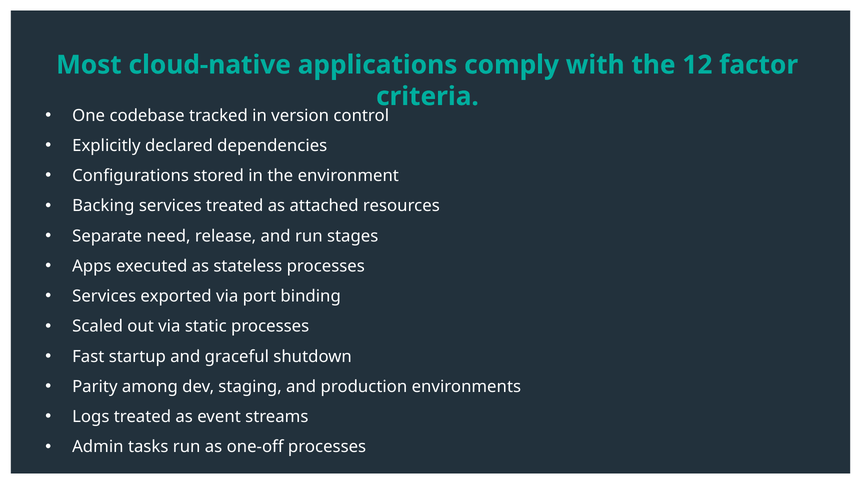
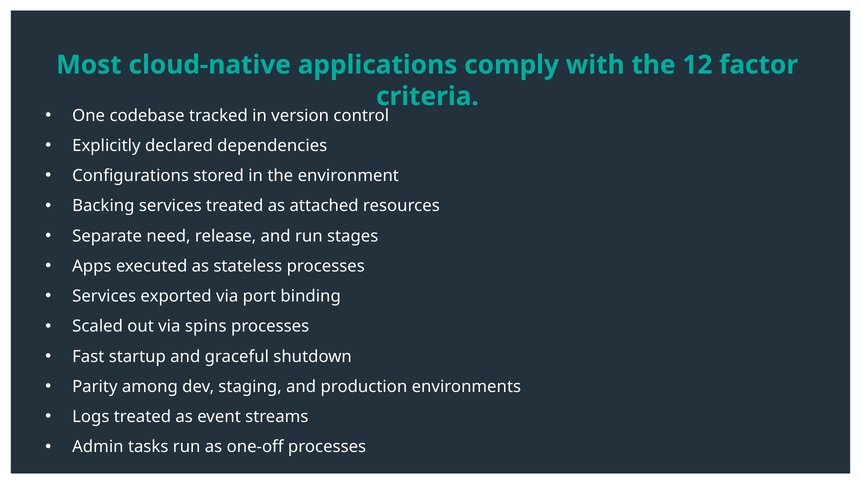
static: static -> spins
